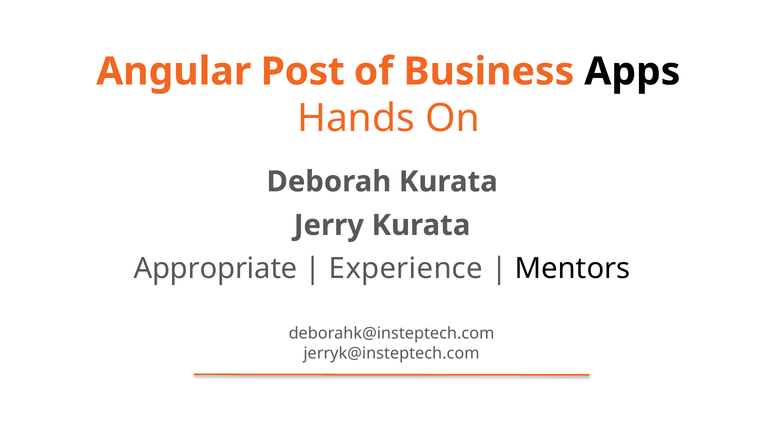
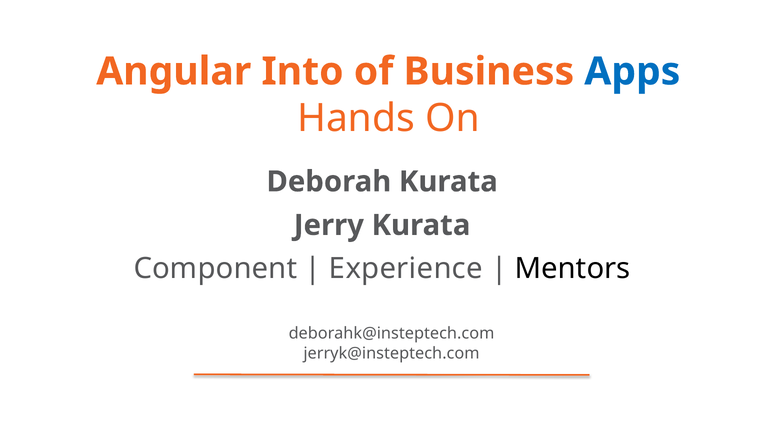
Post: Post -> Into
Apps colour: black -> blue
Appropriate: Appropriate -> Component
